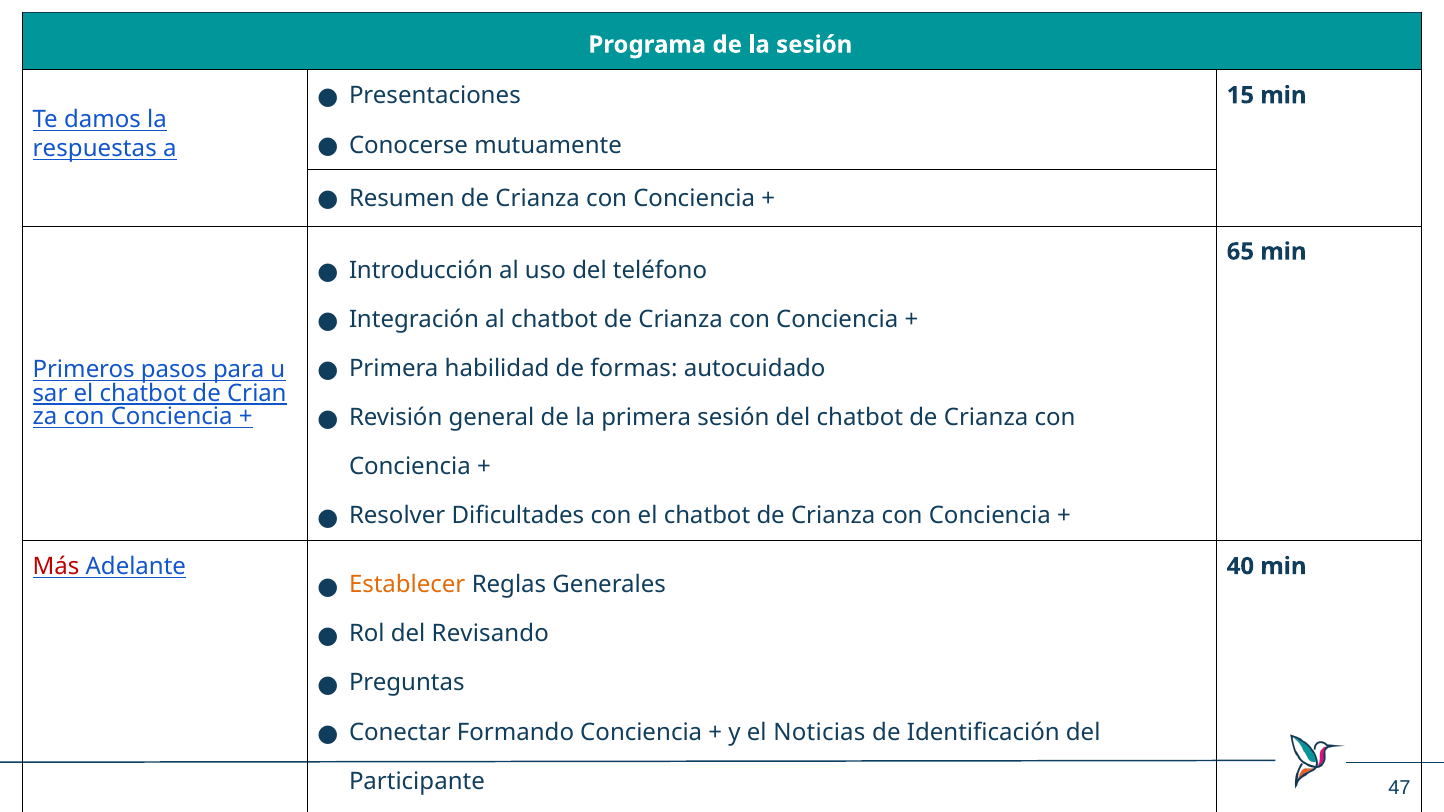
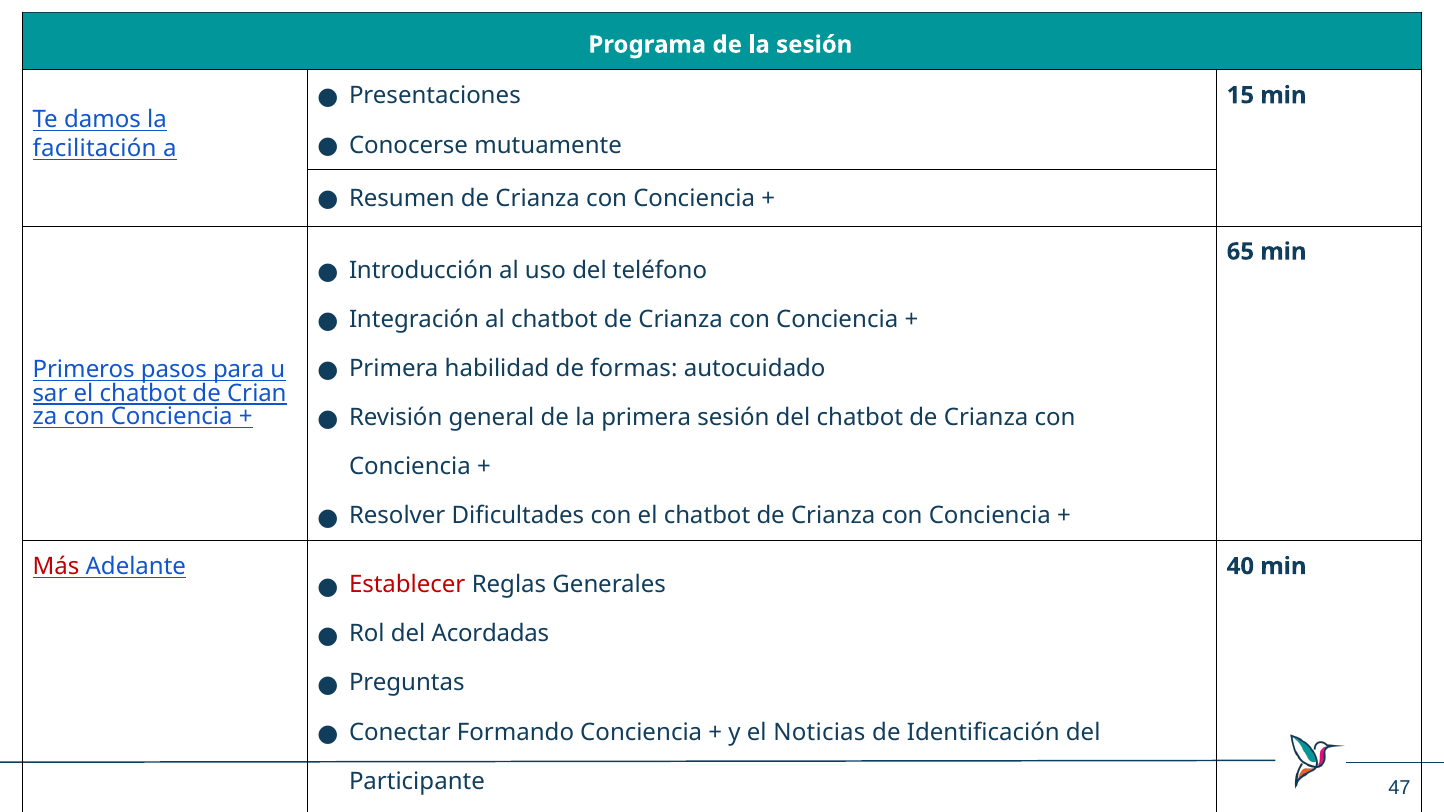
respuestas: respuestas -> facilitación
Establecer colour: orange -> red
Revisando: Revisando -> Acordadas
